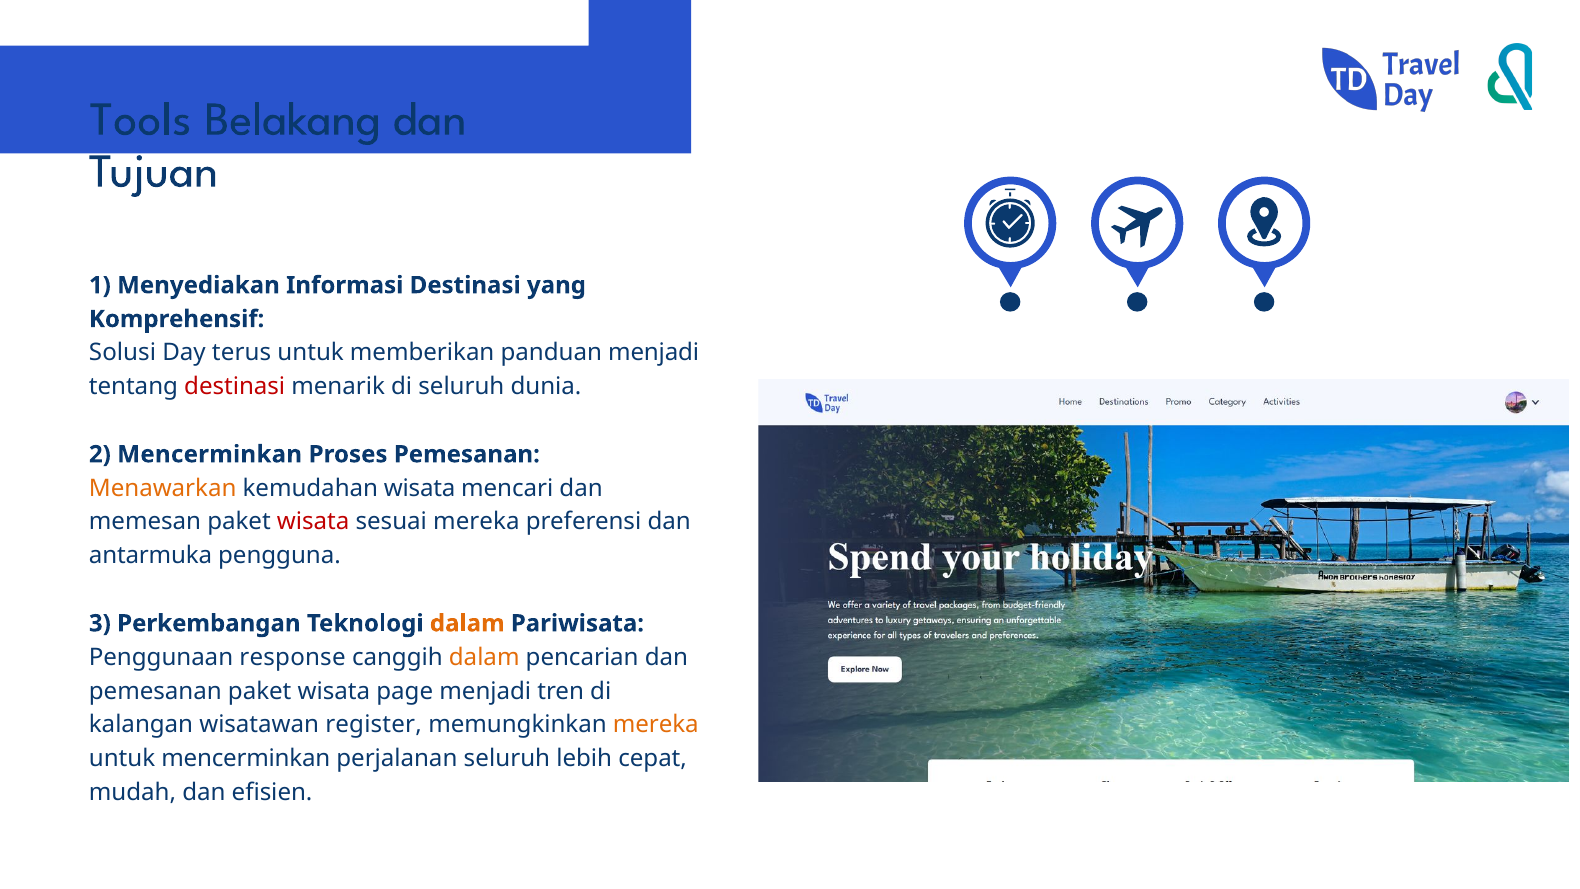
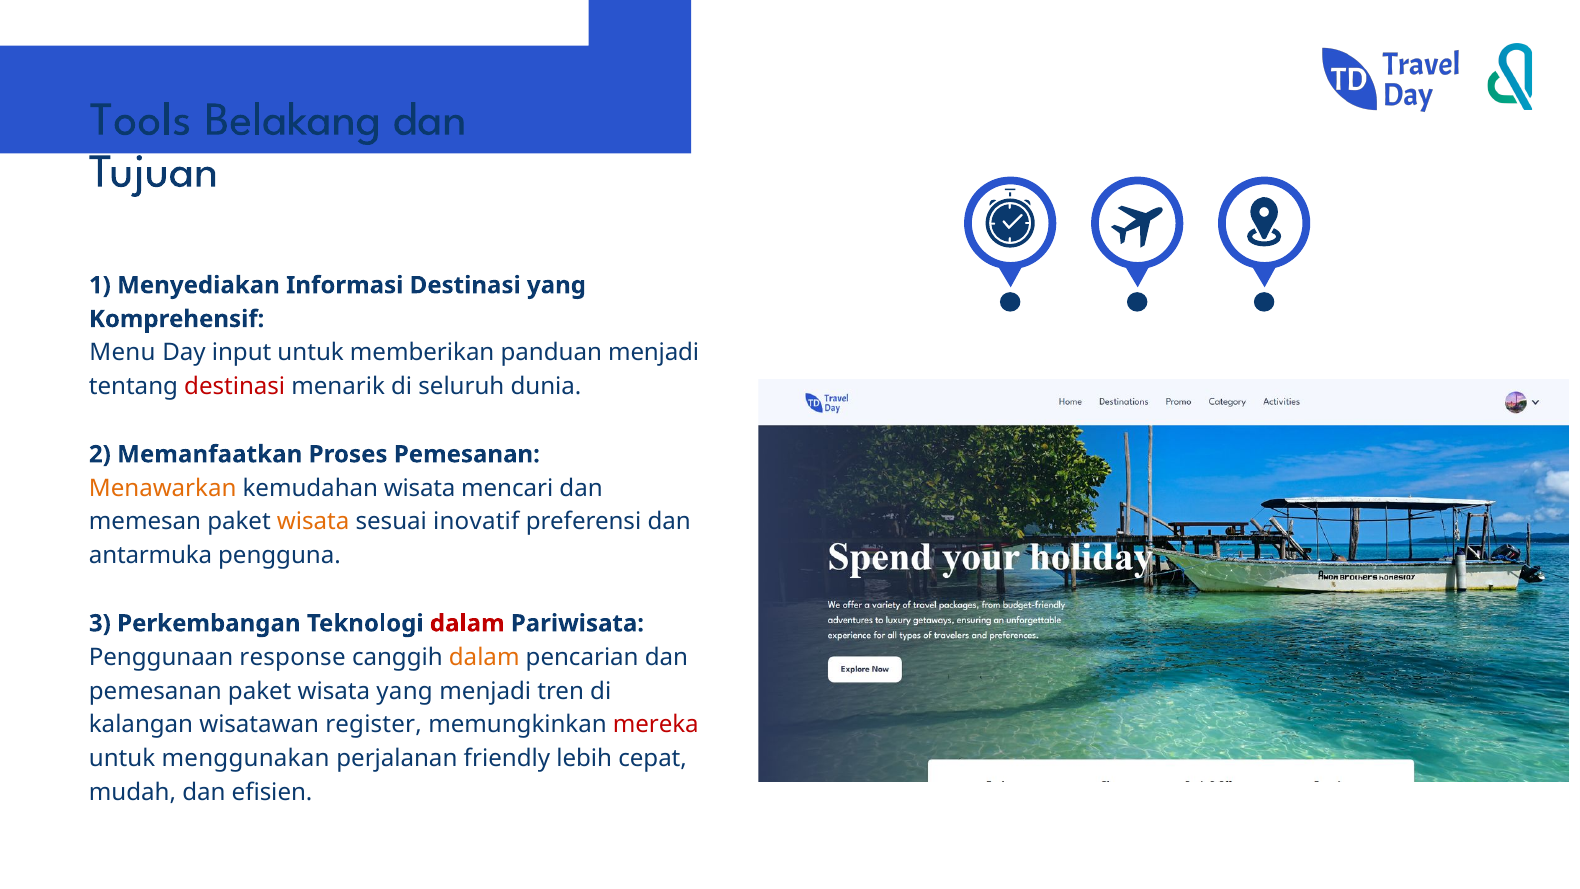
Solusi: Solusi -> Menu
terus: terus -> input
2 Mencerminkan: Mencerminkan -> Memanfaatkan
wisata at (313, 522) colour: red -> orange
sesuai mereka: mereka -> inovatif
dalam at (467, 623) colour: orange -> red
wisata page: page -> yang
mereka at (656, 725) colour: orange -> red
untuk mencerminkan: mencerminkan -> menggunakan
perjalanan seluruh: seluruh -> friendly
